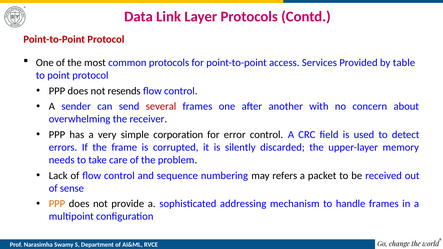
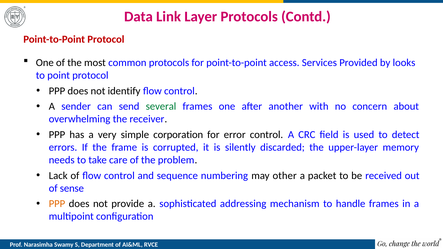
table: table -> looks
resends: resends -> identify
several colour: red -> green
refers: refers -> other
